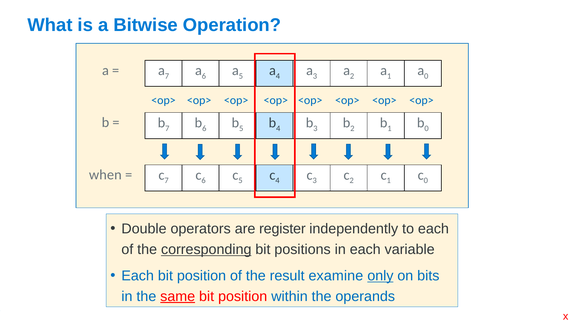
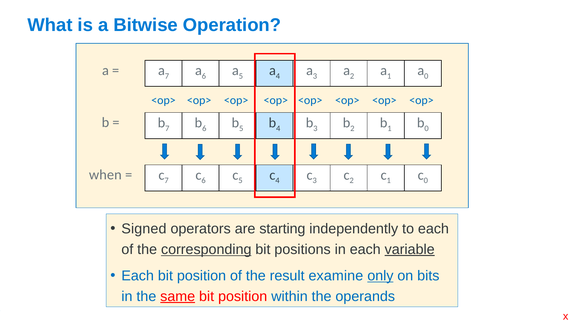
Double: Double -> Signed
register: register -> starting
variable underline: none -> present
